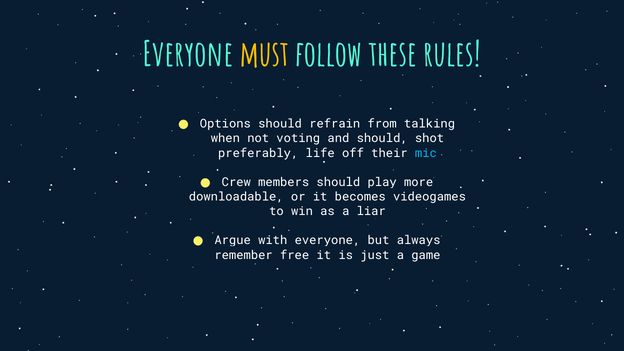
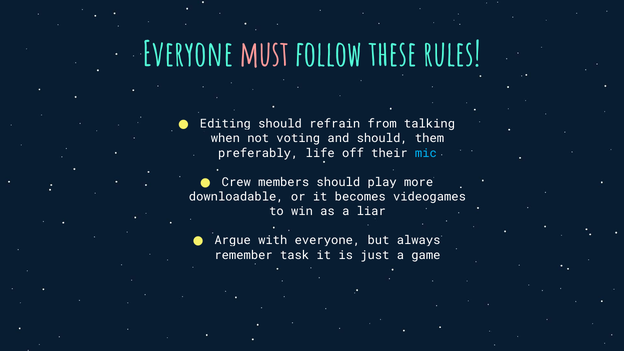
must colour: yellow -> pink
Options: Options -> Editing
shot: shot -> them
free: free -> task
